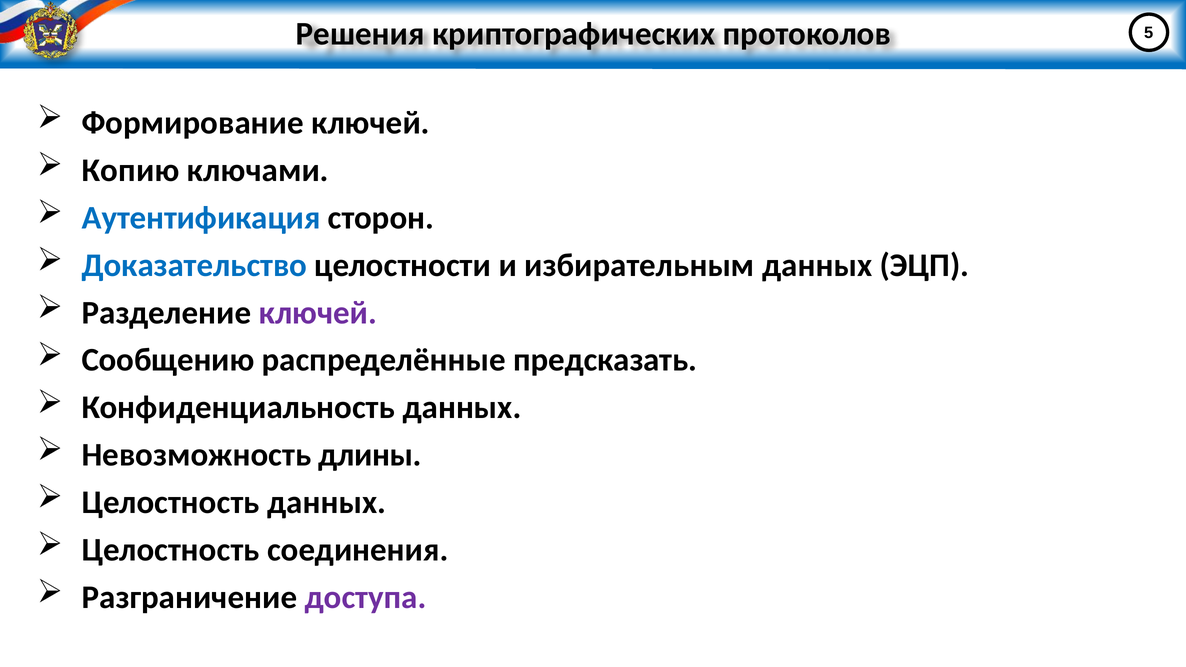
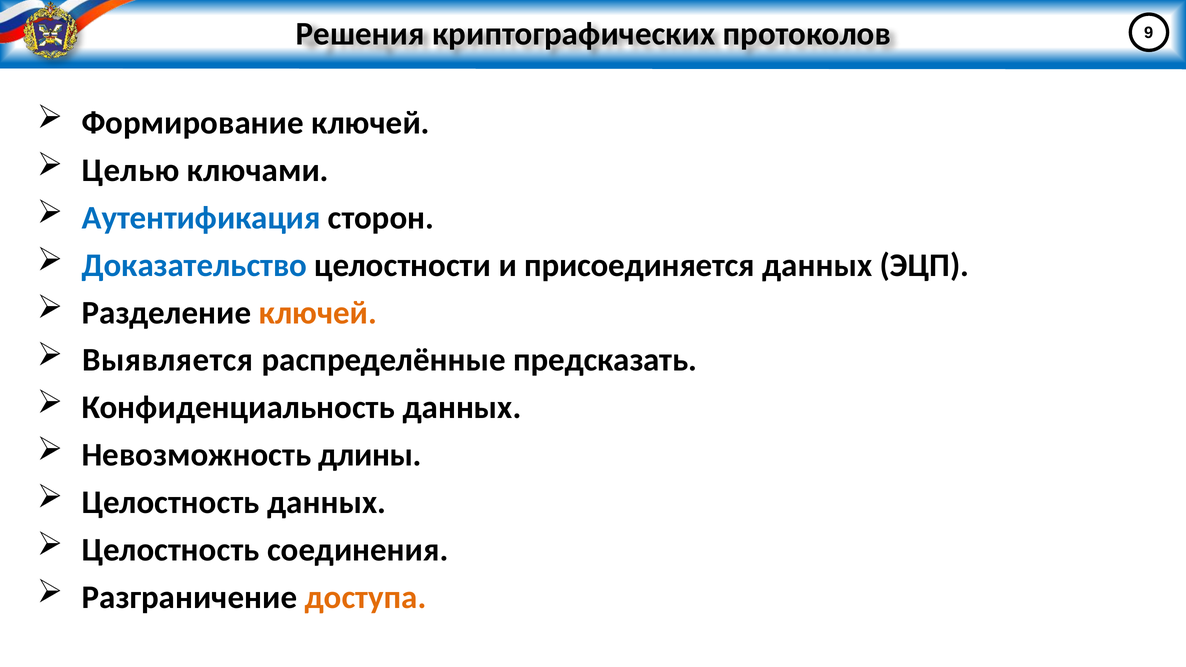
5: 5 -> 9
Копию: Копию -> Целью
избирательным: избирательным -> присоединяется
ключей at (318, 313) colour: purple -> orange
Сообщению: Сообщению -> Выявляется
доступа colour: purple -> orange
